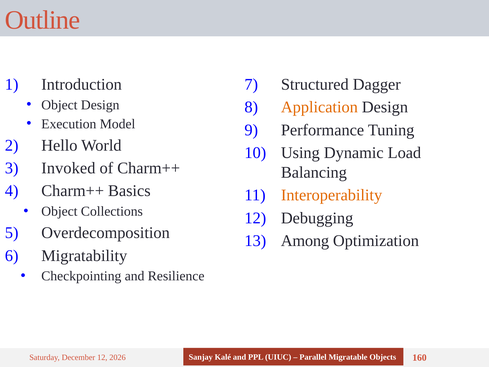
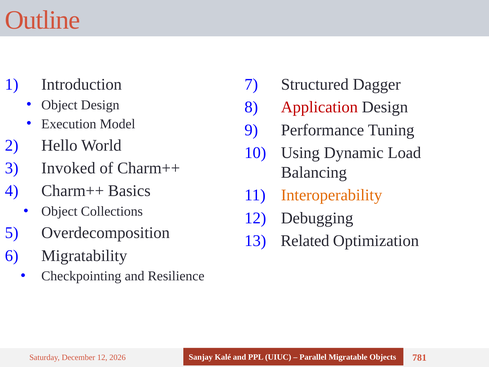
Application colour: orange -> red
Among: Among -> Related
160: 160 -> 781
